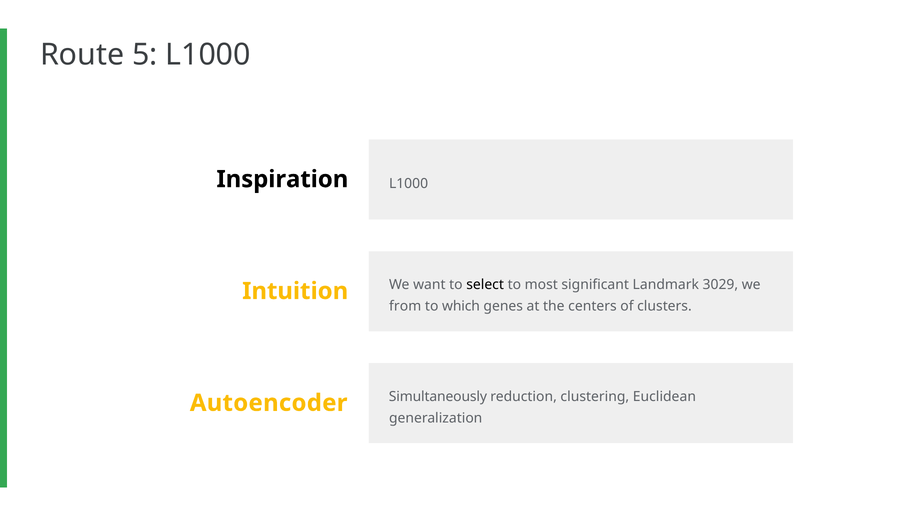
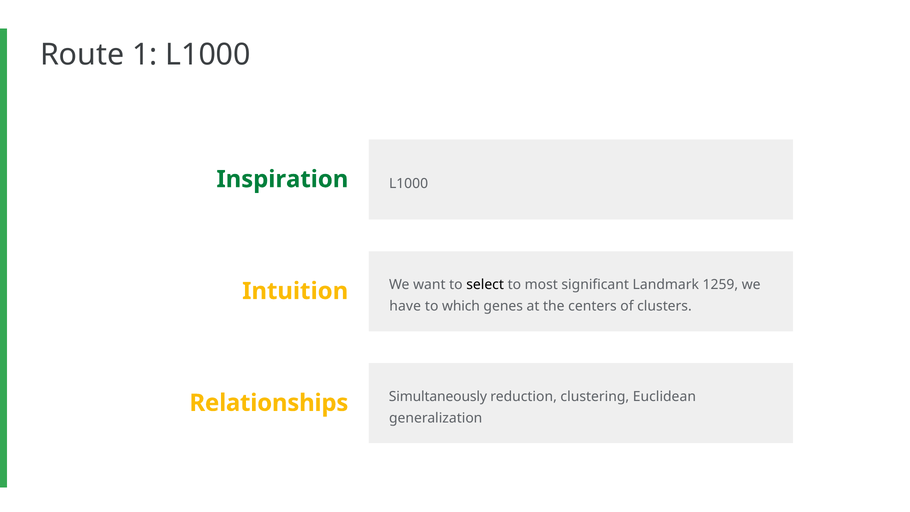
5: 5 -> 1
Inspiration colour: black -> green
3029: 3029 -> 1259
from: from -> have
Autoencoder: Autoencoder -> Relationships
